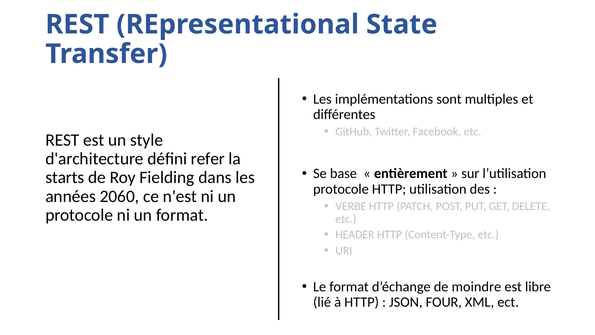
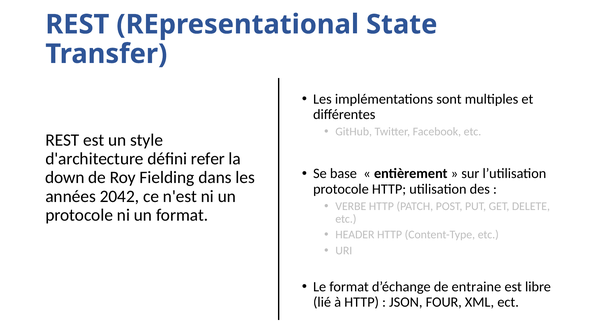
starts: starts -> down
2060: 2060 -> 2042
moindre: moindre -> entraine
